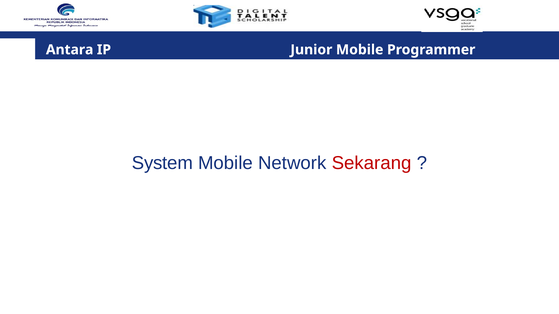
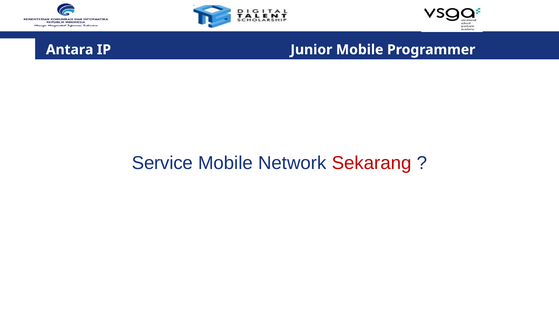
System: System -> Service
